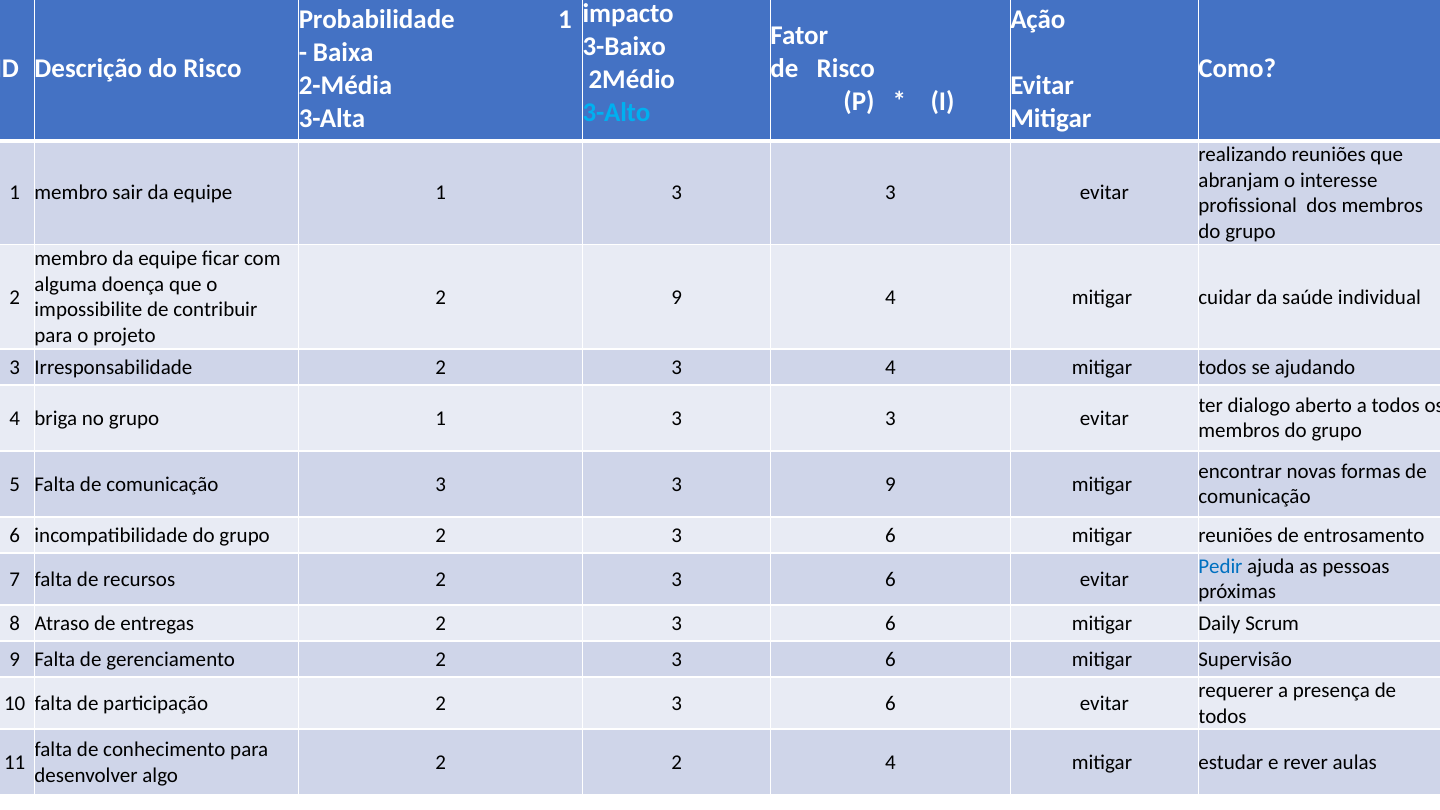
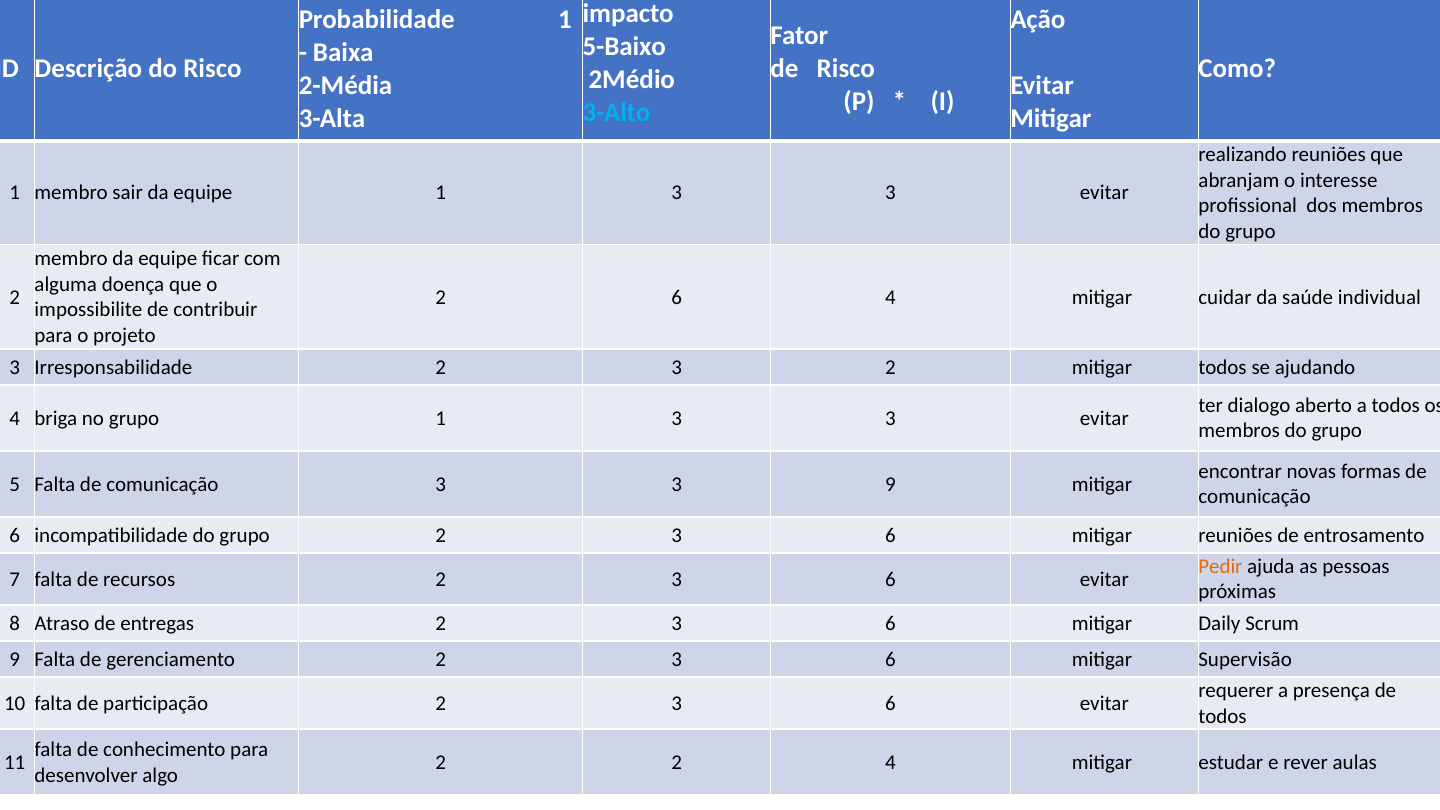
3-Baixo: 3-Baixo -> 5-Baixo
2 9: 9 -> 6
3 4: 4 -> 2
Pedir colour: blue -> orange
